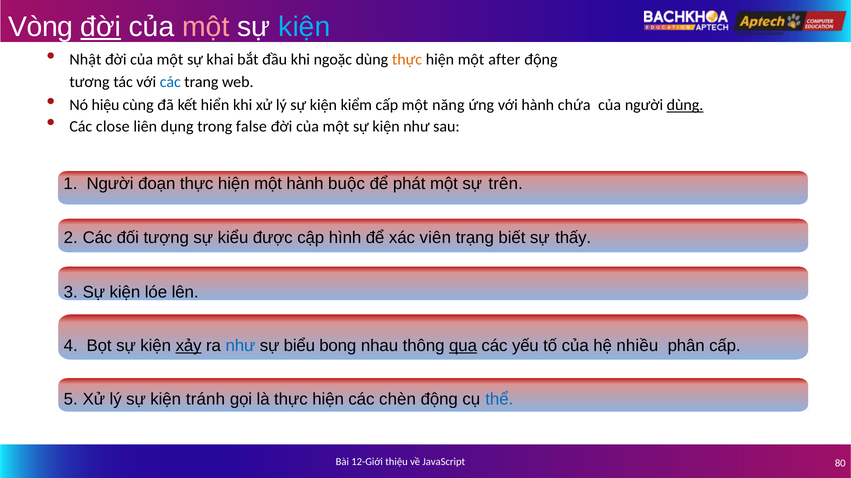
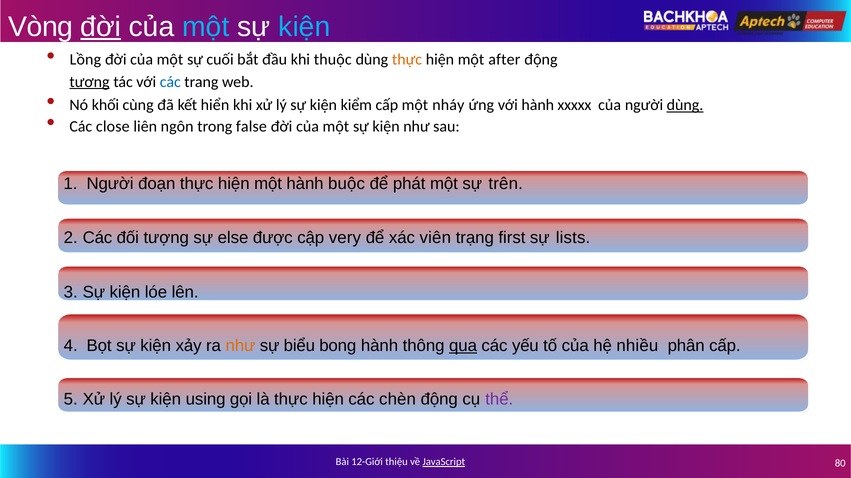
một at (206, 27) colour: pink -> light blue
Nhật: Nhật -> Lồng
khai: khai -> cuối
ngoặc: ngoặc -> thuộc
tương underline: none -> present
hiệu: hiệu -> khối
năng: năng -> nháy
chứa: chứa -> xxxxx
dụng: dụng -> ngôn
kiểu: kiểu -> else
hình: hình -> very
biết: biết -> first
thấy: thấy -> lists
xảy underline: present -> none
như at (240, 346) colour: blue -> orange
bong nhau: nhau -> hành
tránh: tránh -> using
thể colour: blue -> purple
JavaScript underline: none -> present
